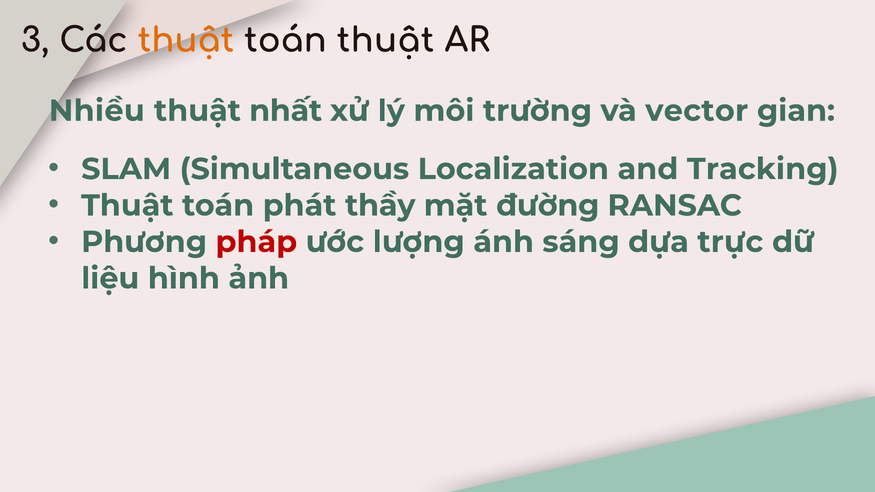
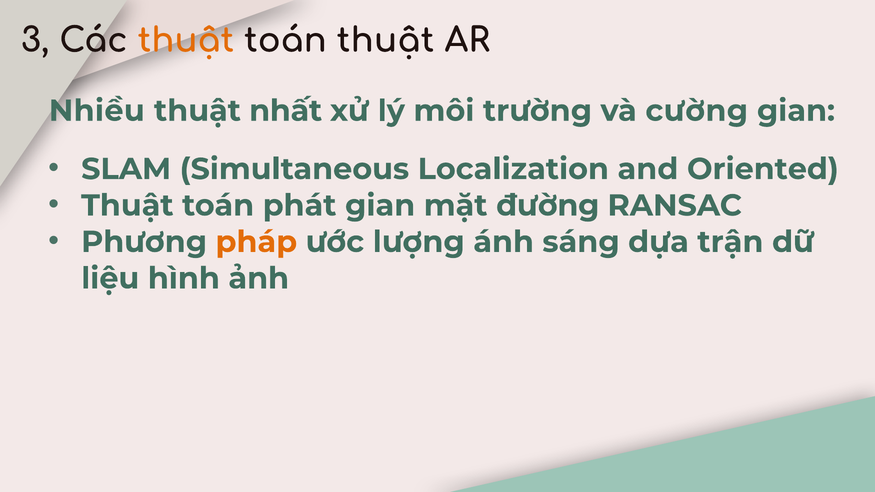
vector: vector -> cường
Tracking: Tracking -> Oriented
phát thầy: thầy -> gian
pháp colour: red -> orange
trực: trực -> trận
